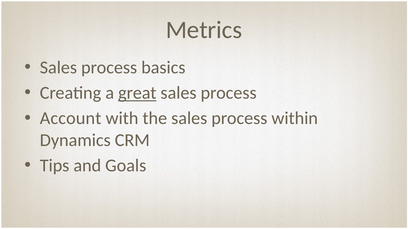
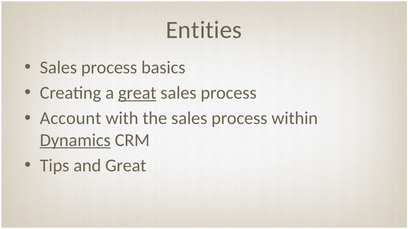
Metrics: Metrics -> Entities
Dynamics underline: none -> present
and Goals: Goals -> Great
